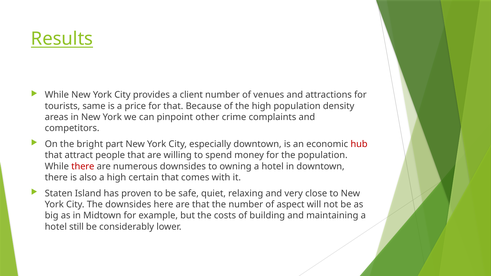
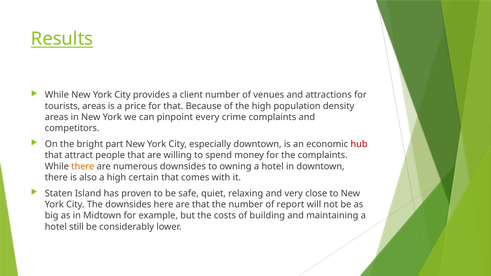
tourists same: same -> areas
other: other -> every
the population: population -> complaints
there at (83, 166) colour: red -> orange
aspect: aspect -> report
